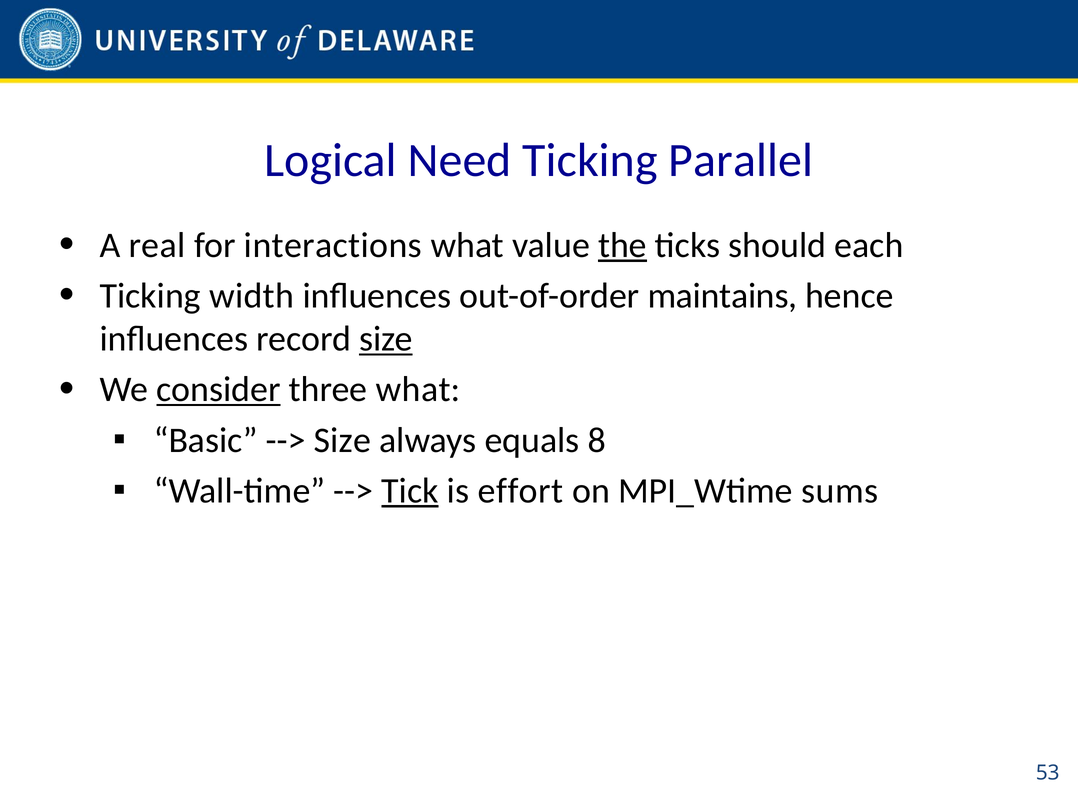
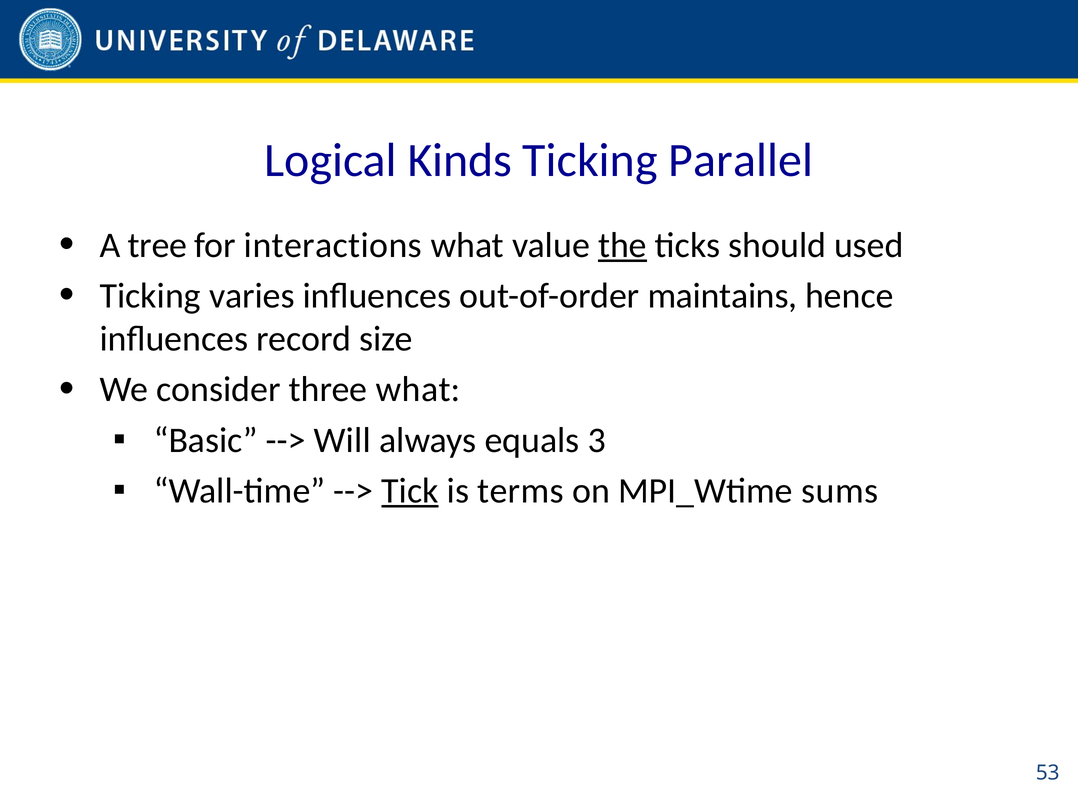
Need: Need -> Kinds
real: real -> tree
each: each -> used
width: width -> varies
size at (386, 339) underline: present -> none
consider underline: present -> none
Size at (342, 440): Size -> Will
8: 8 -> 3
effort: effort -> terms
